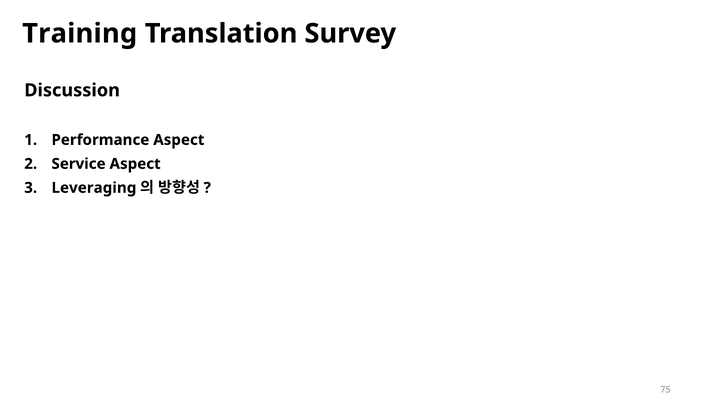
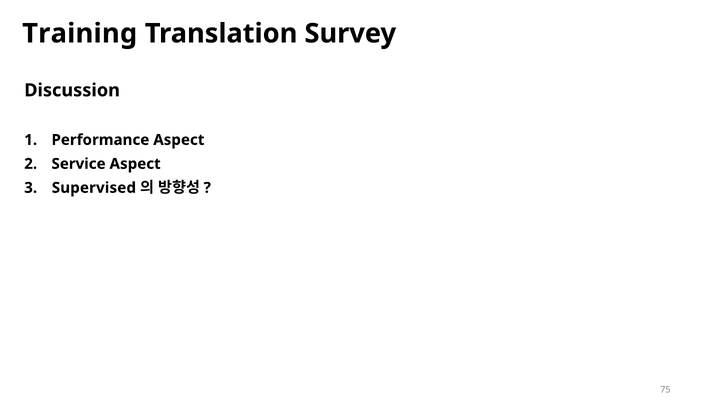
Leveraging: Leveraging -> Supervised
